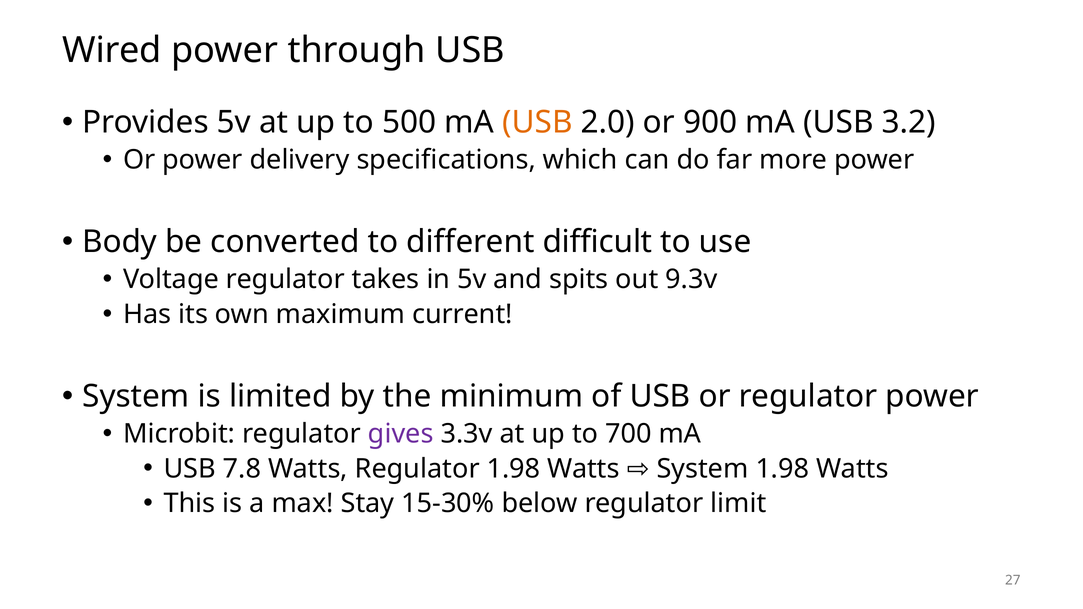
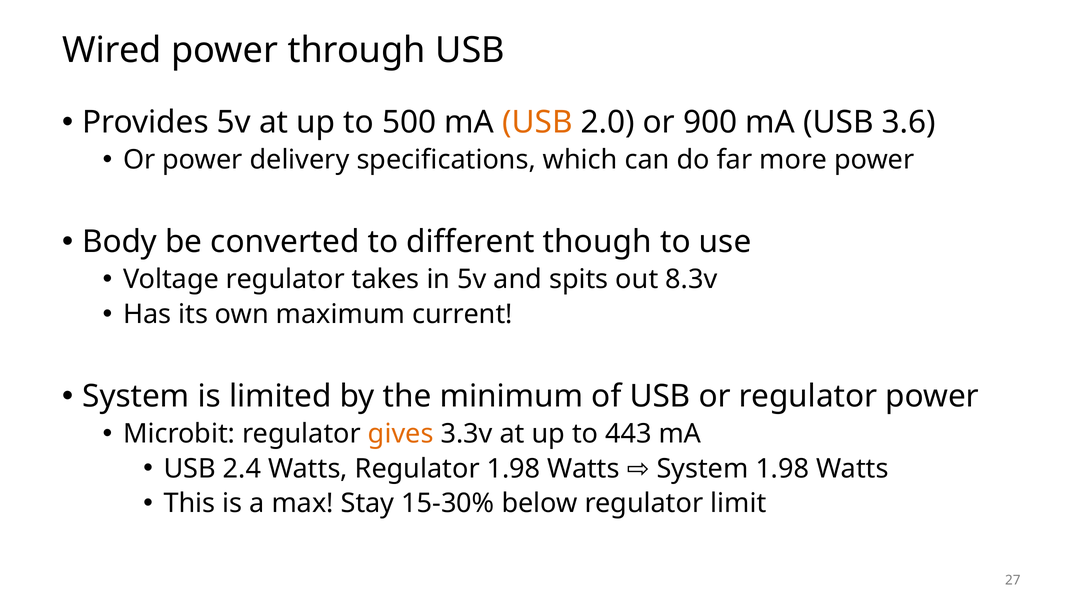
3.2: 3.2 -> 3.6
difficult: difficult -> though
9.3v: 9.3v -> 8.3v
gives colour: purple -> orange
700: 700 -> 443
7.8: 7.8 -> 2.4
